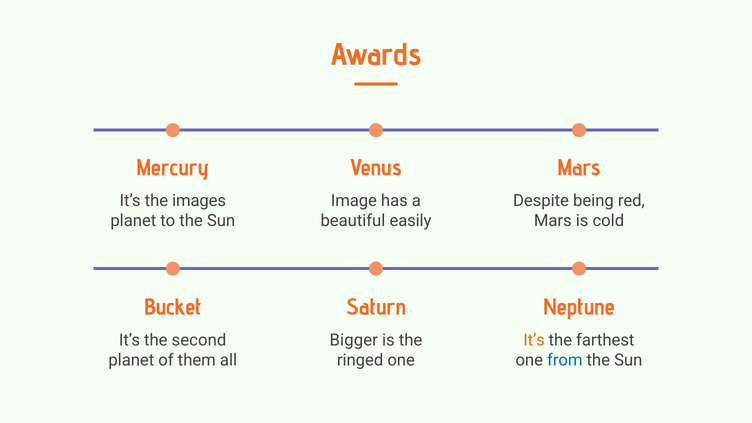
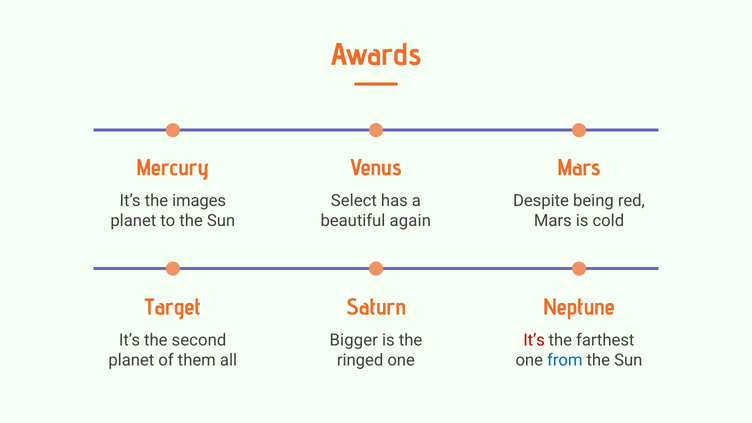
Image: Image -> Select
easily: easily -> again
Bucket: Bucket -> Target
It’s at (534, 340) colour: orange -> red
